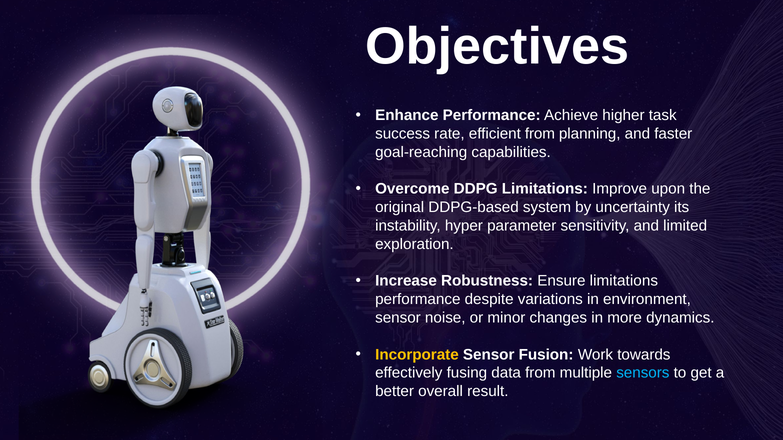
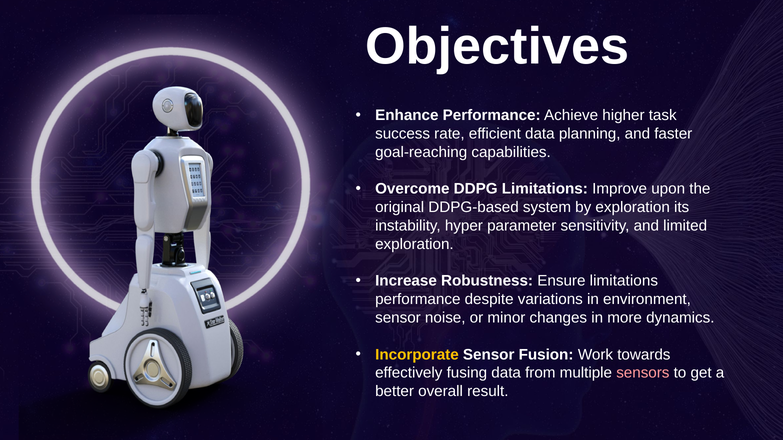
efficient from: from -> data
by uncertainty: uncertainty -> exploration
sensors colour: light blue -> pink
